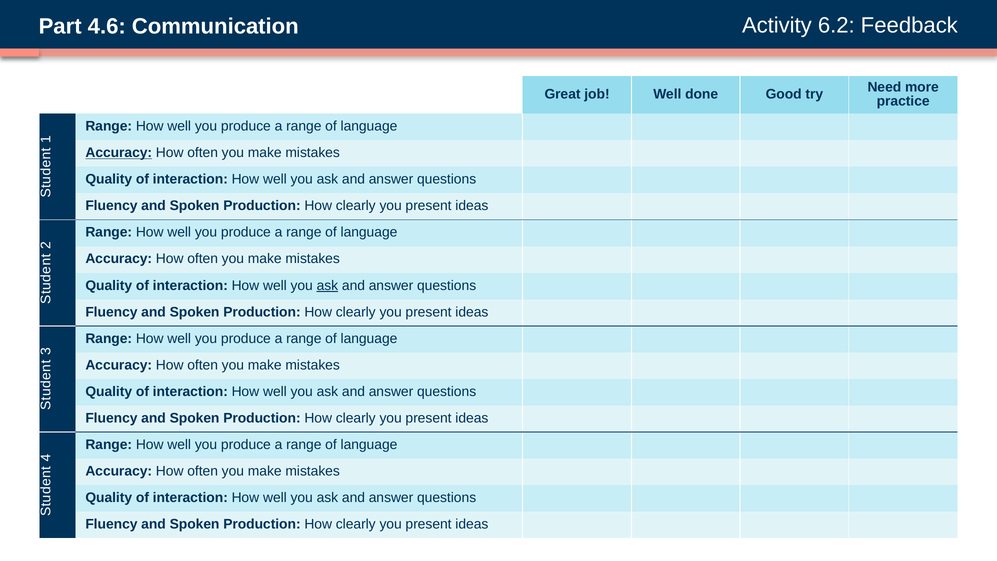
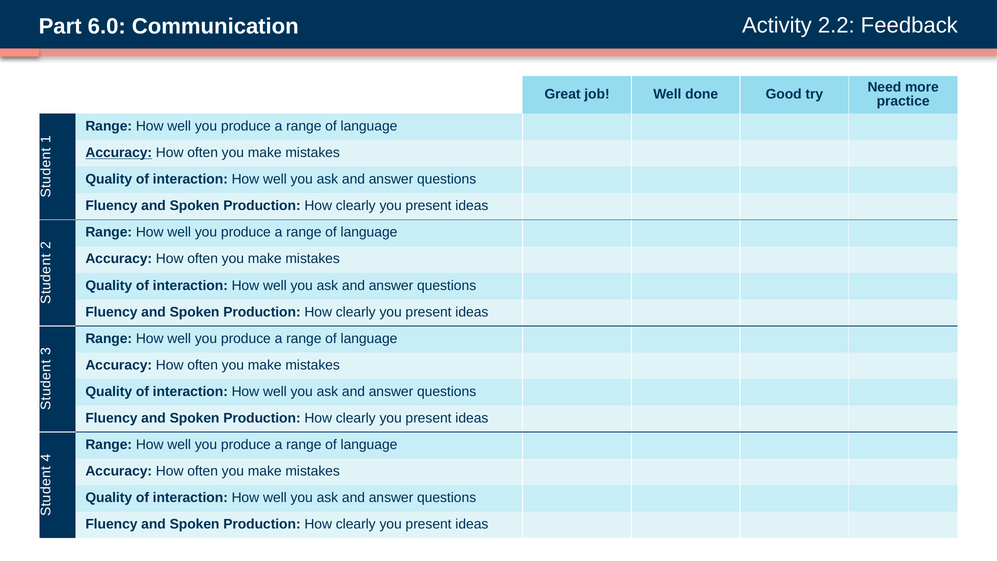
4.6: 4.6 -> 6.0
6.2: 6.2 -> 2.2
ask at (327, 285) underline: present -> none
